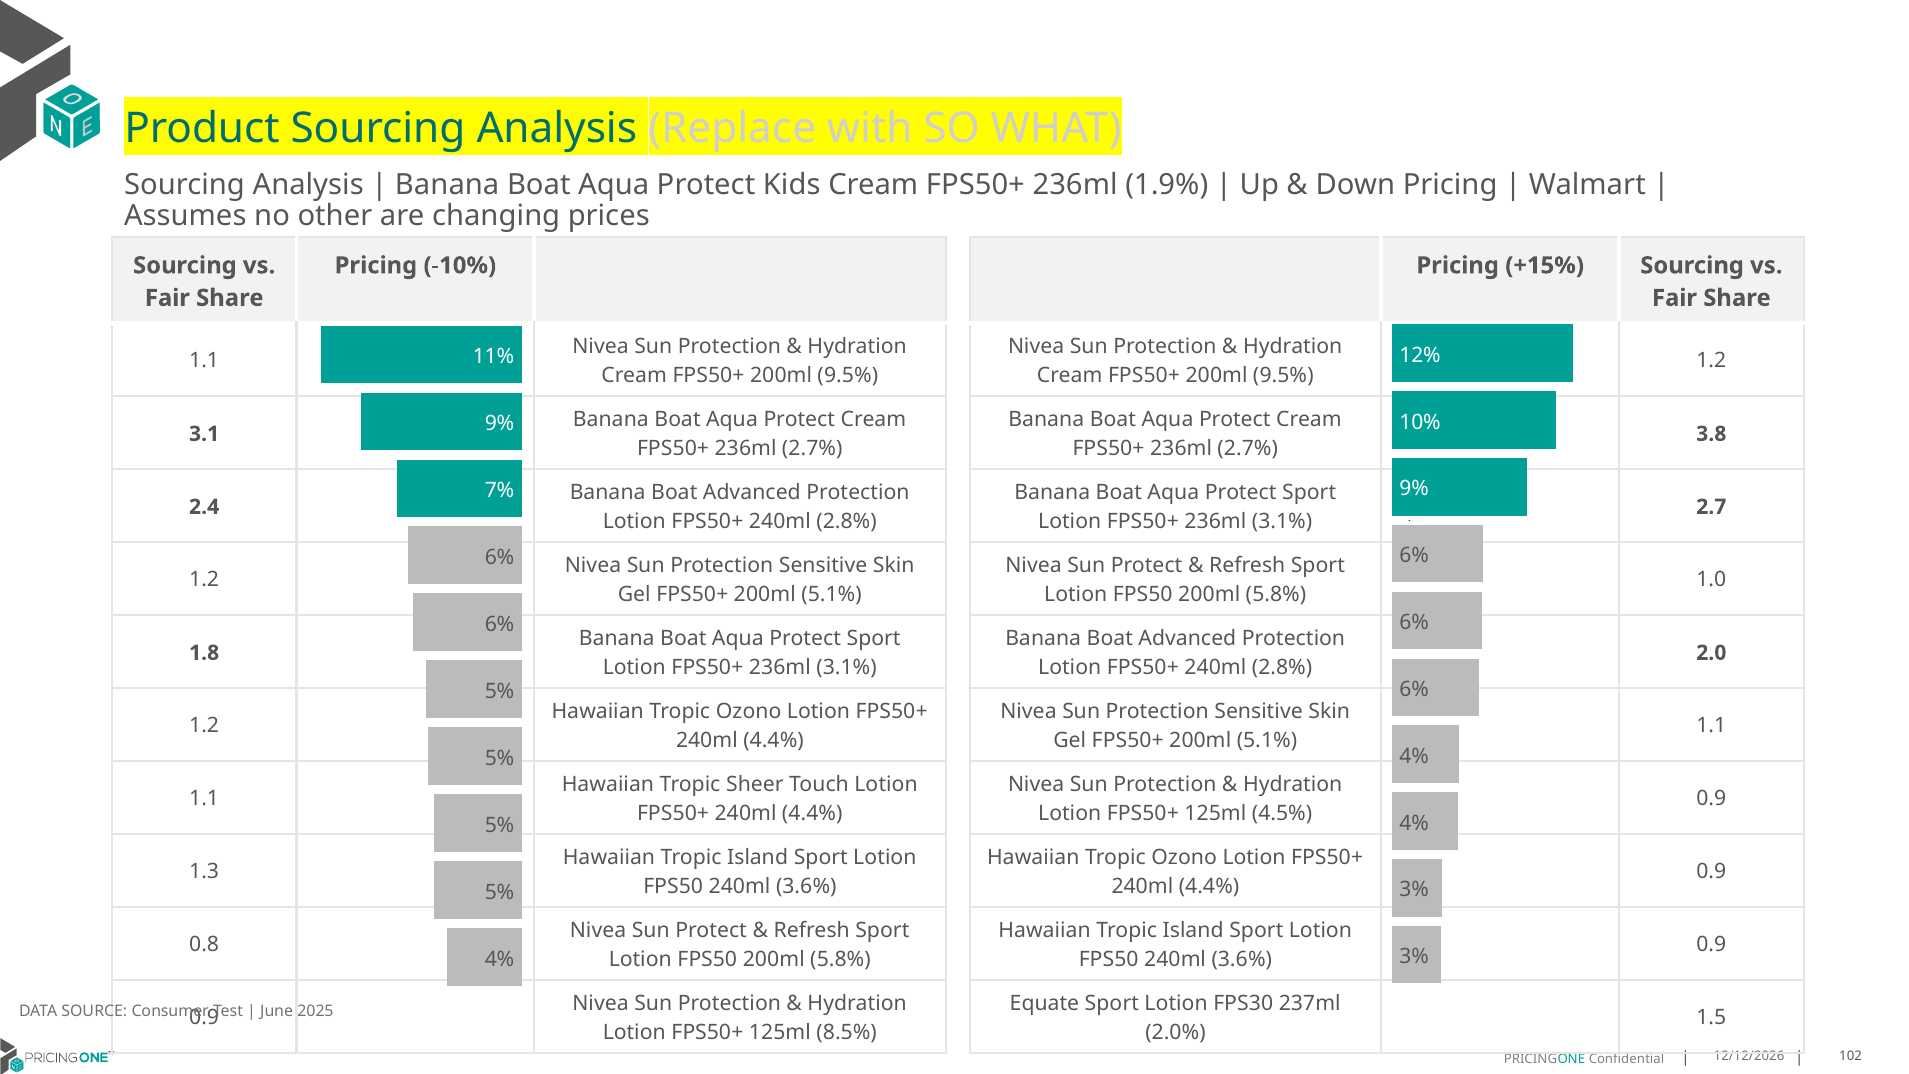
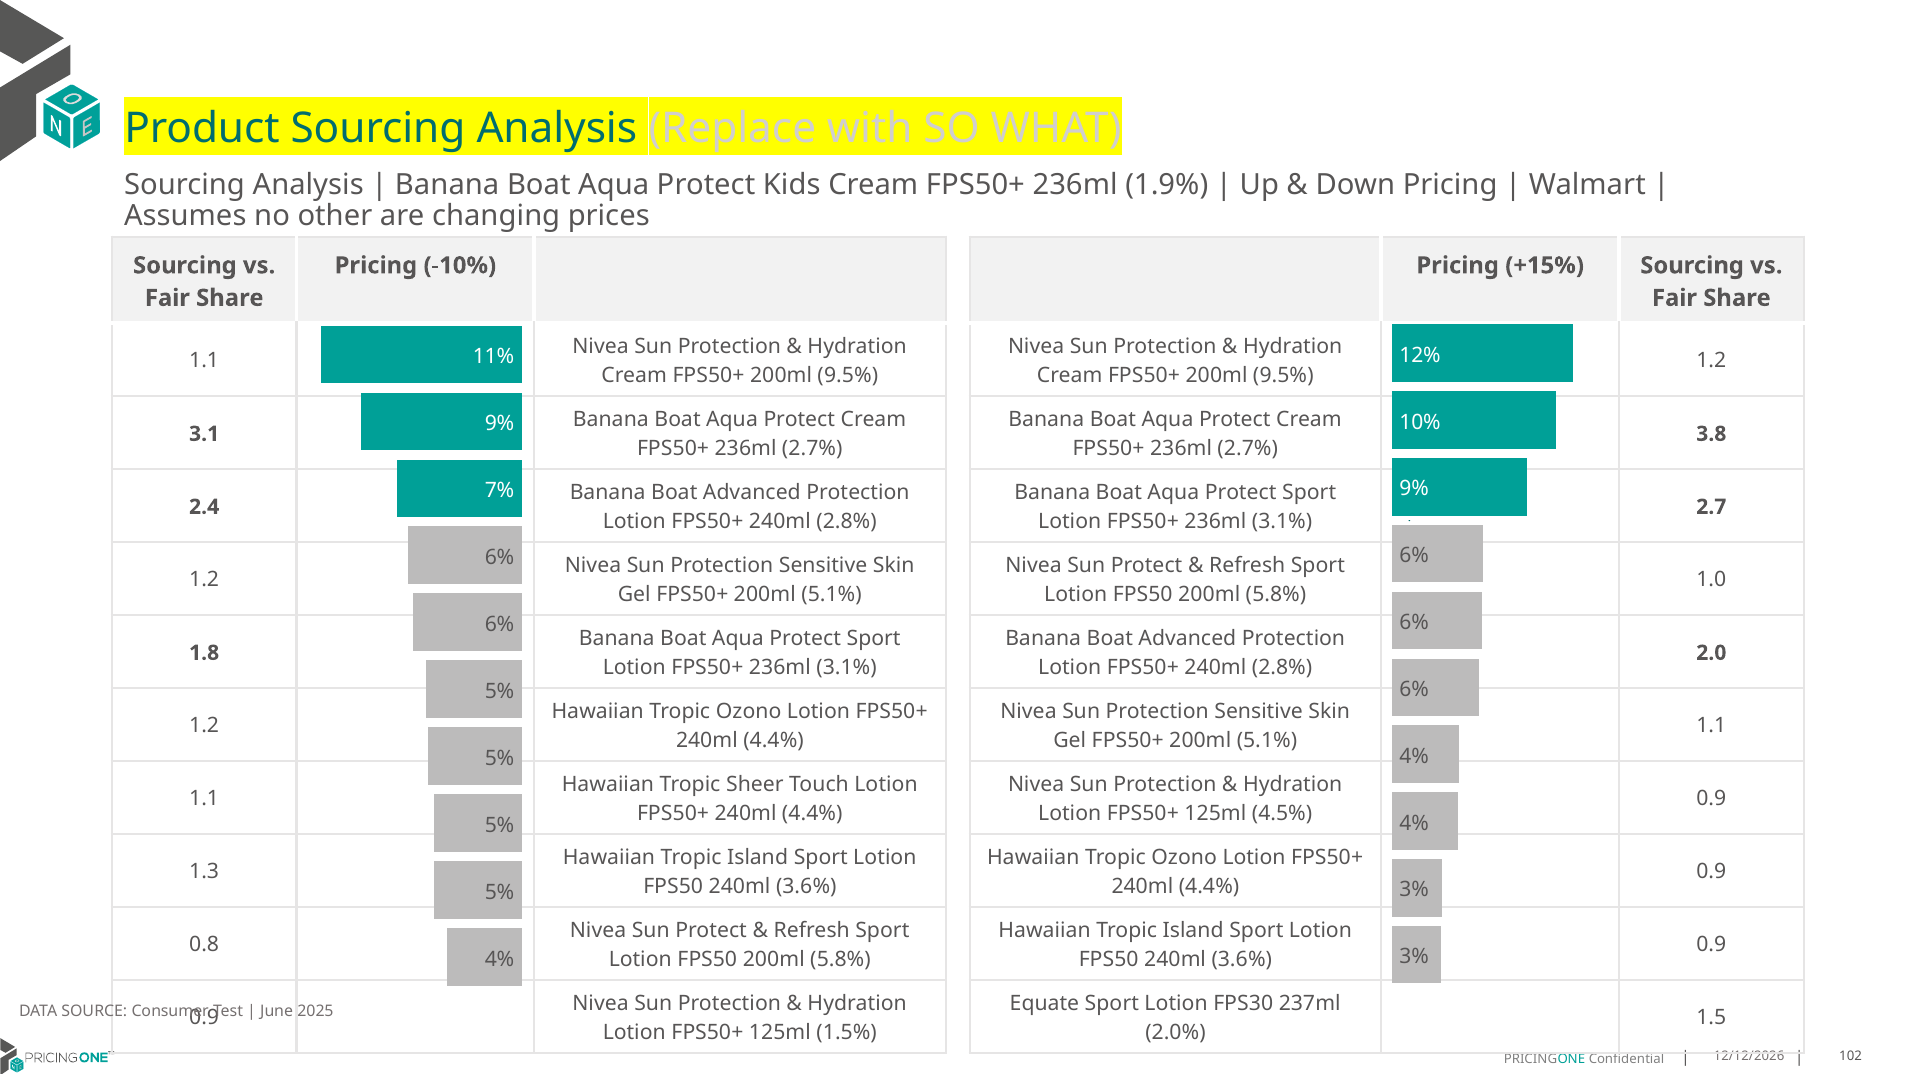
8.5%: 8.5% -> 1.5%
